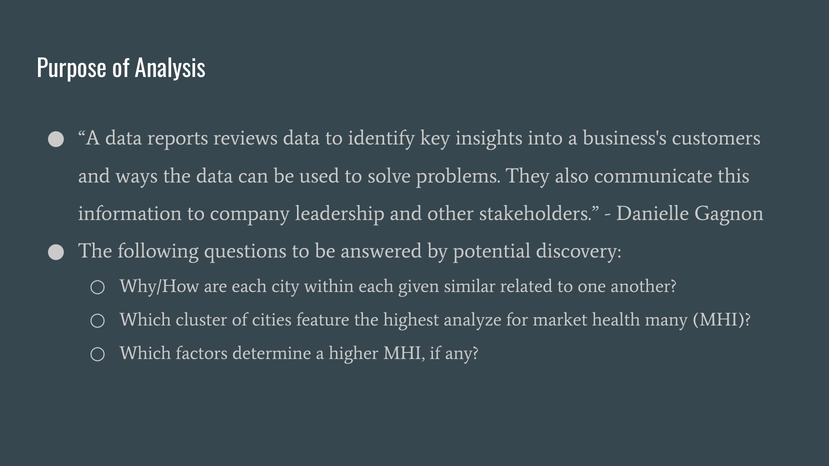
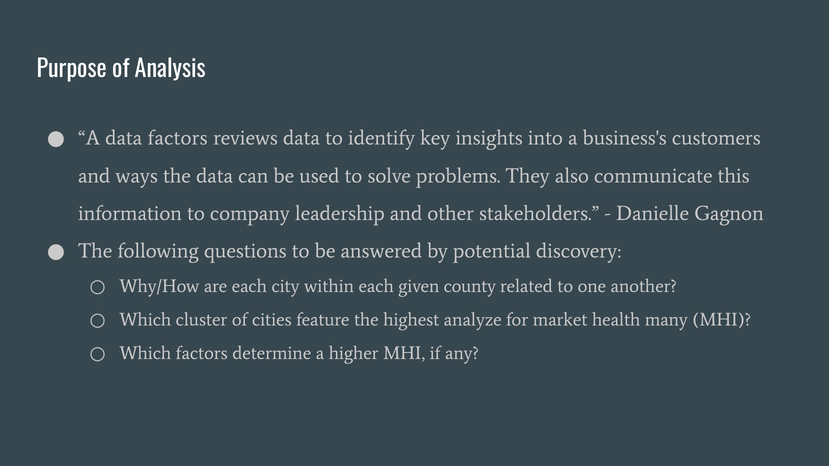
data reports: reports -> factors
similar: similar -> county
